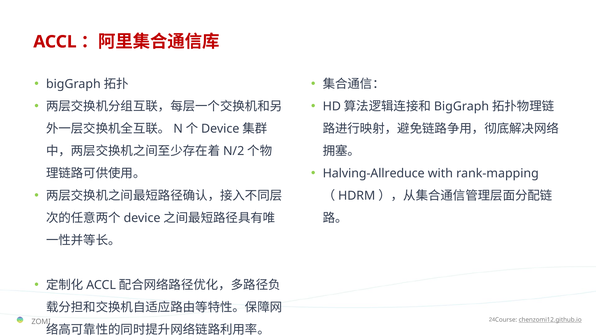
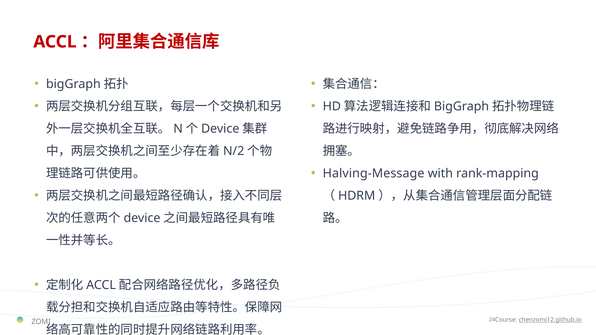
Halving-Allreduce: Halving-Allreduce -> Halving-Message
